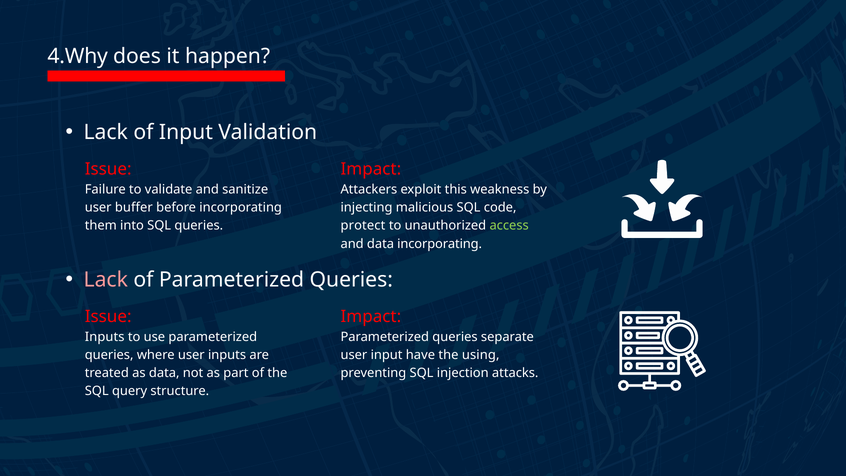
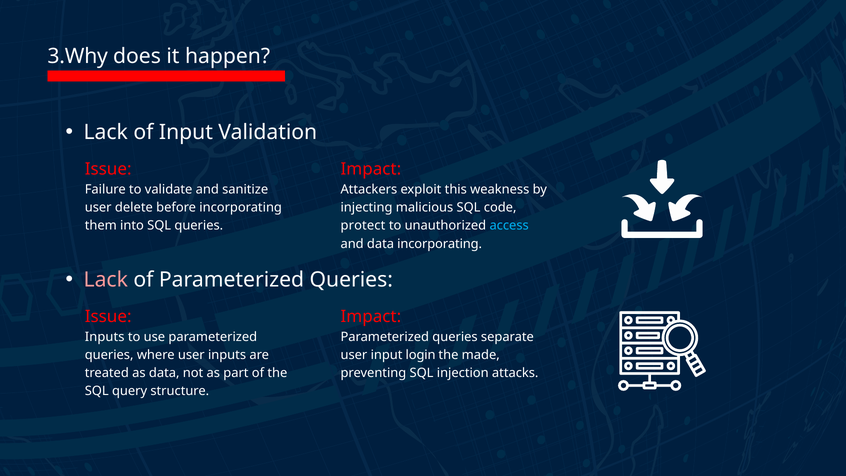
4.Why: 4.Why -> 3.Why
buffer: buffer -> delete
access colour: light green -> light blue
have: have -> login
using: using -> made
